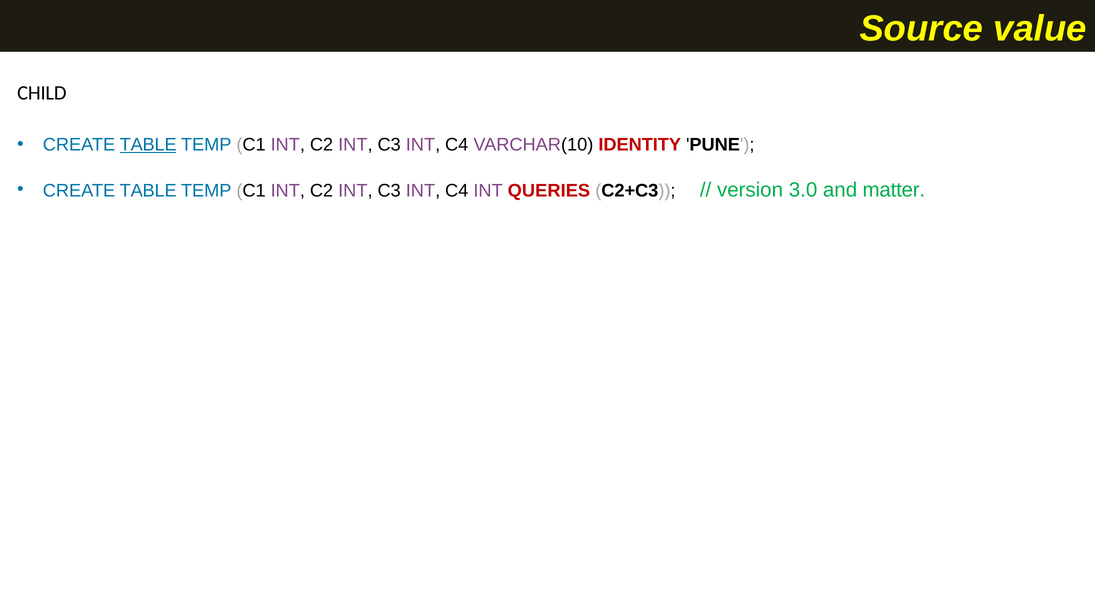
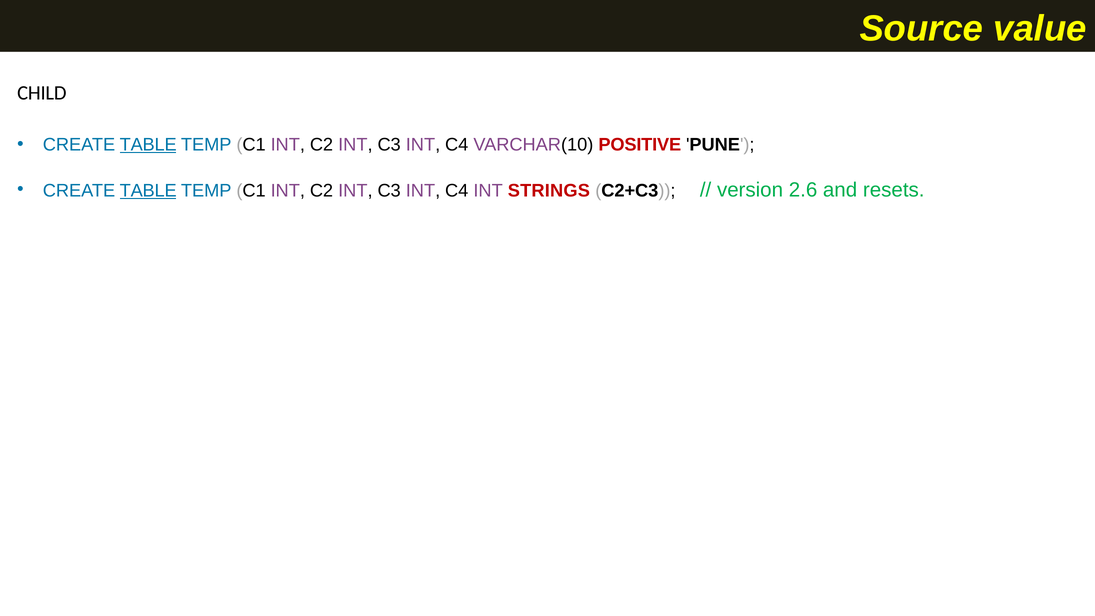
IDENTITY: IDENTITY -> POSITIVE
TABLE at (148, 191) underline: none -> present
QUERIES: QUERIES -> STRINGS
3.0: 3.0 -> 2.6
matter: matter -> resets
